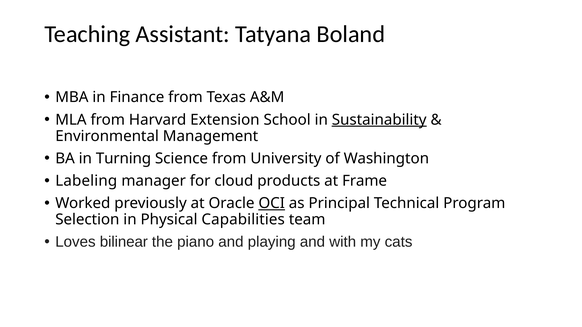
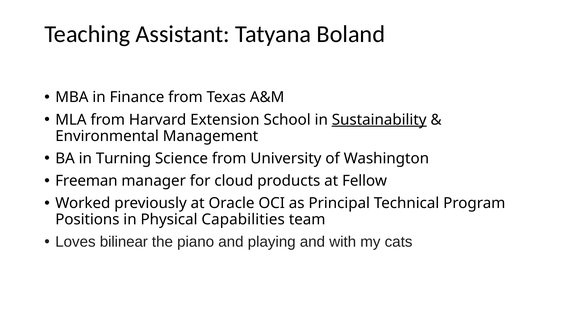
Labeling: Labeling -> Freeman
Frame: Frame -> Fellow
OCI underline: present -> none
Selection: Selection -> Positions
